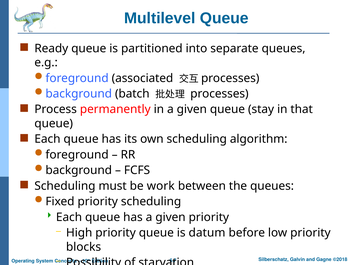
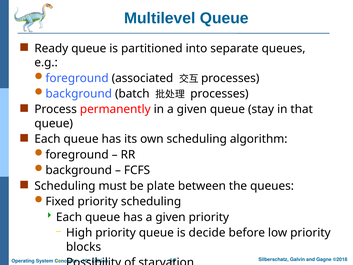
work: work -> plate
datum: datum -> decide
